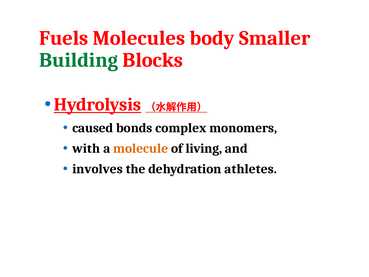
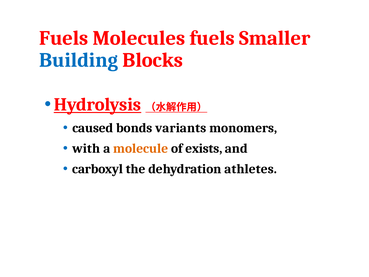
Molecules body: body -> fuels
Building colour: green -> blue
complex: complex -> variants
living: living -> exists
involves: involves -> carboxyl
